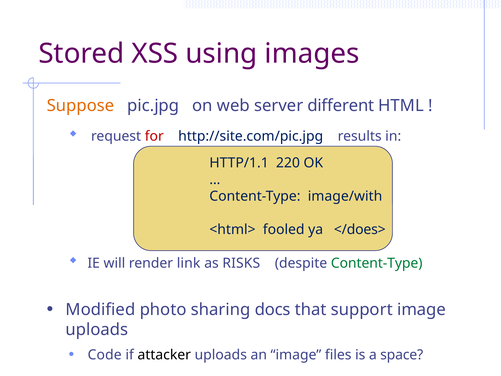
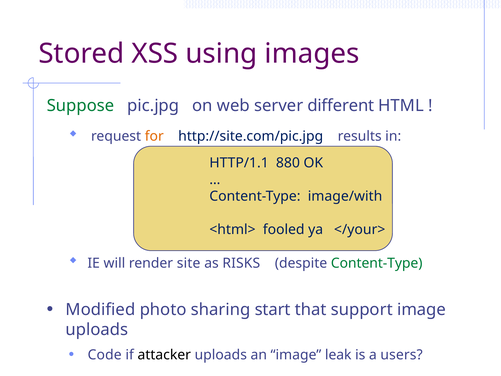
Suppose colour: orange -> green
for colour: red -> orange
220: 220 -> 880
</does>: </does> -> </your>
link: link -> site
docs: docs -> start
files: files -> leak
space: space -> users
